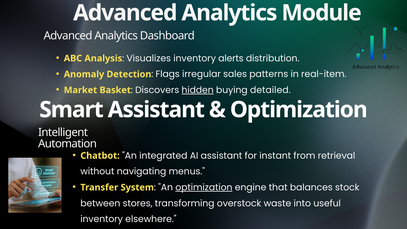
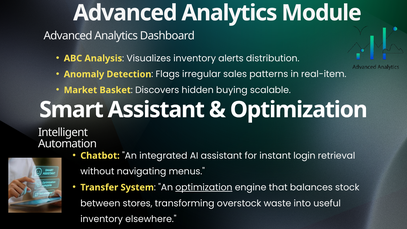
hidden underline: present -> none
detailed: detailed -> scalable
from: from -> login
